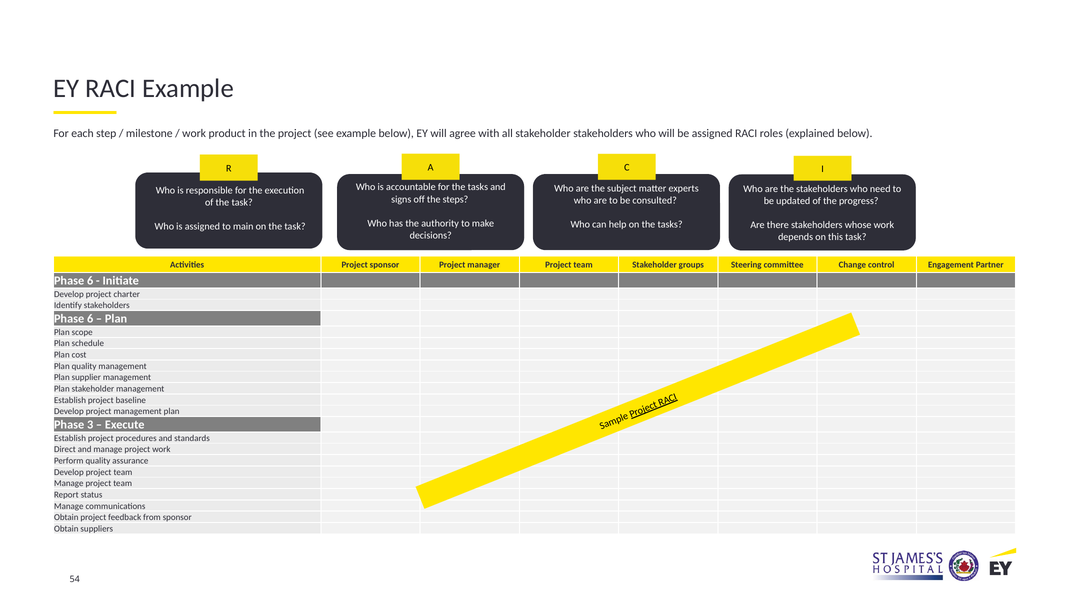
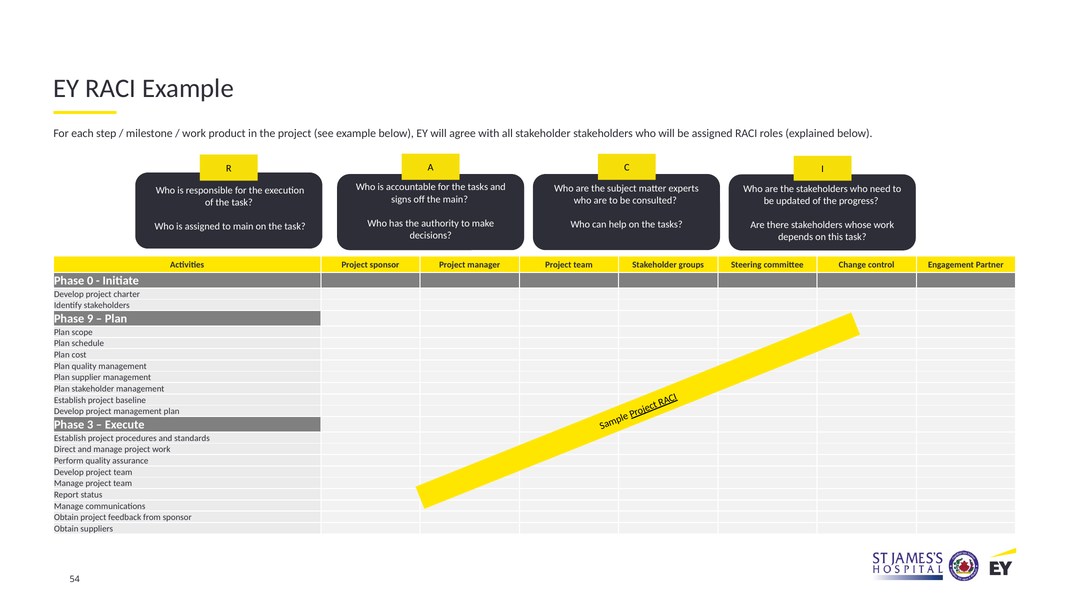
the steps: steps -> main
6 at (90, 281): 6 -> 0
6 at (90, 319): 6 -> 9
